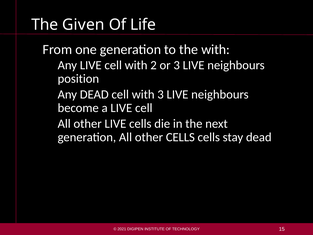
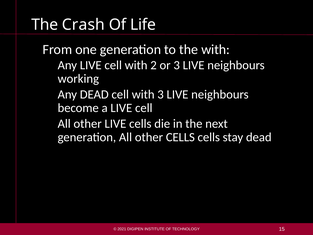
Given: Given -> Crash
position: position -> working
